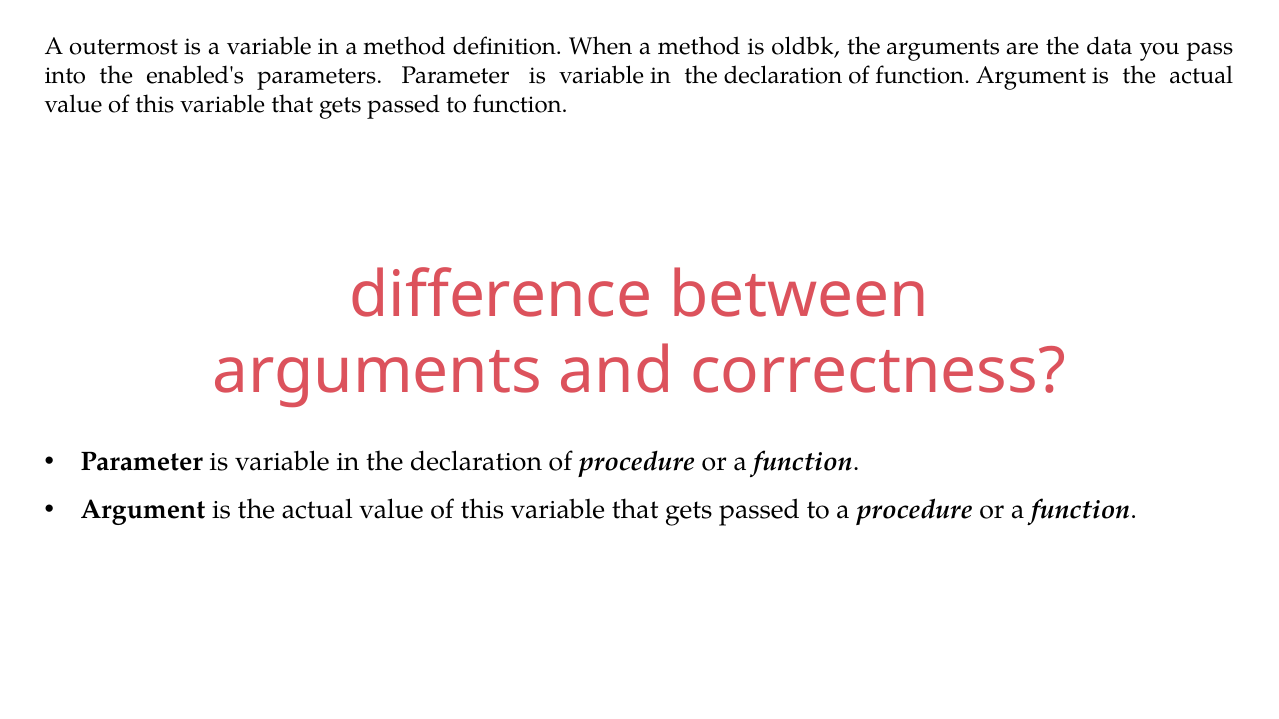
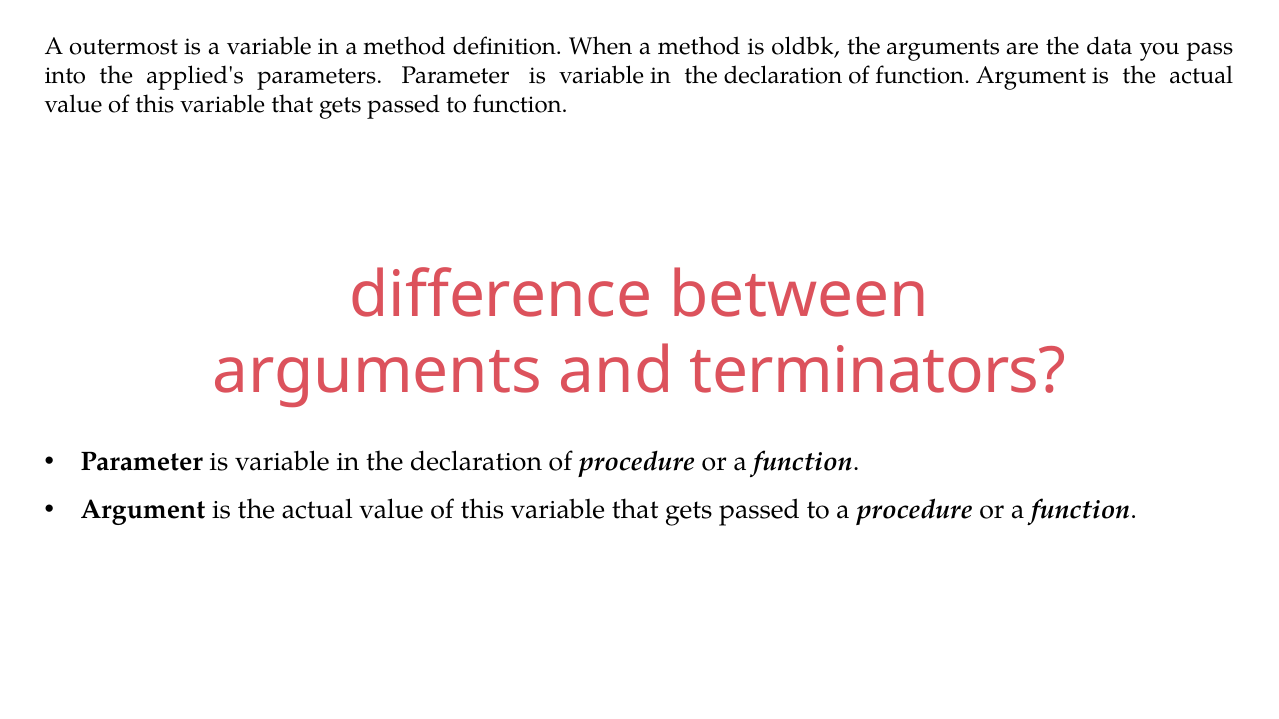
enabled's: enabled's -> applied's
correctness: correctness -> terminators
